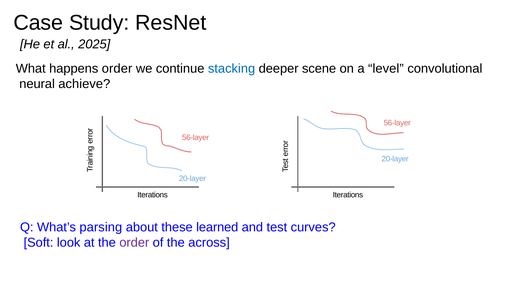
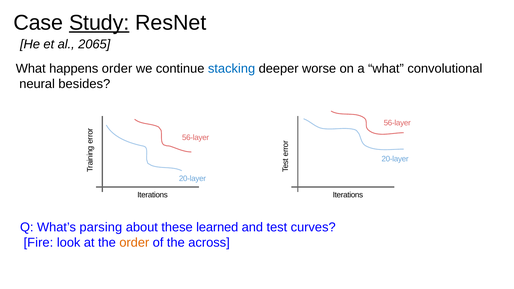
Study underline: none -> present
2025: 2025 -> 2065
scene: scene -> worse
a level: level -> what
achieve: achieve -> besides
Soft: Soft -> Fire
order at (134, 243) colour: purple -> orange
